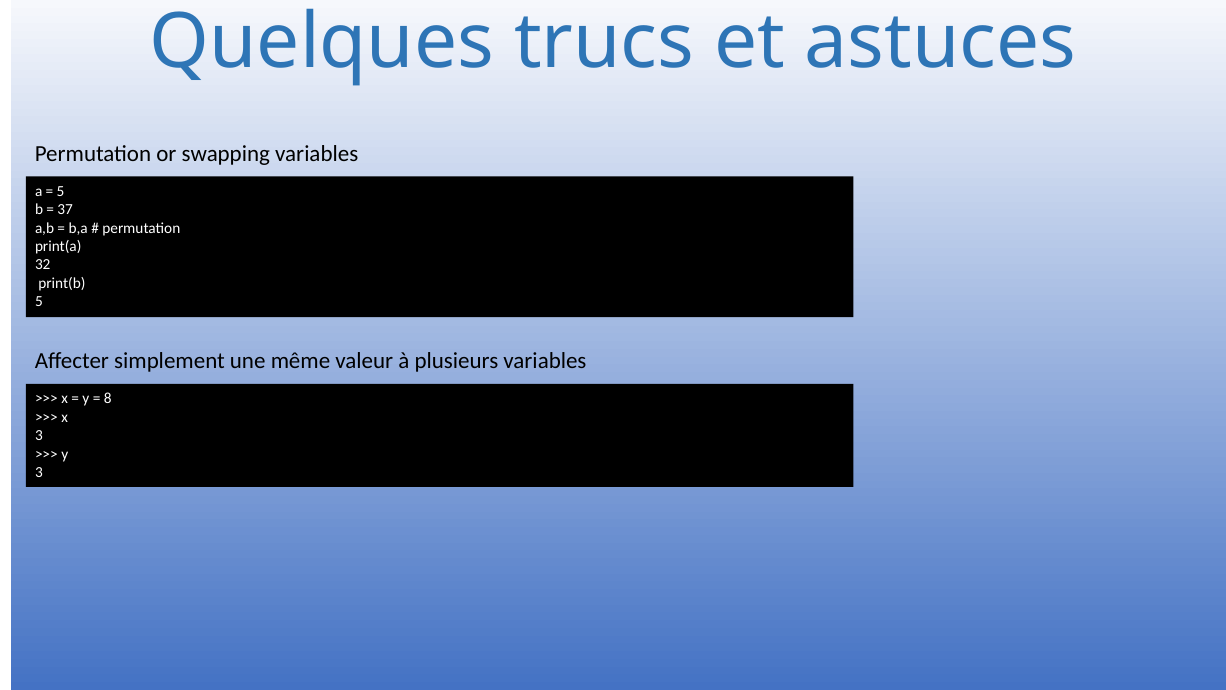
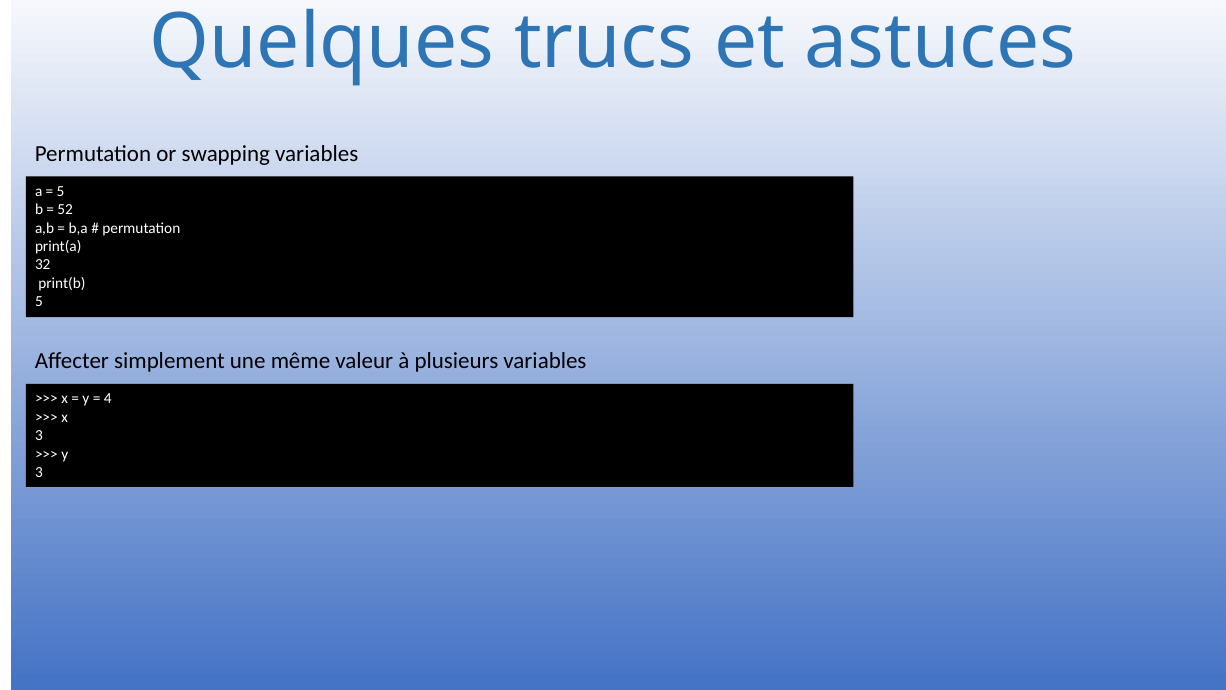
37: 37 -> 52
8: 8 -> 4
